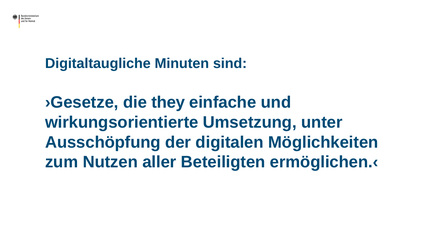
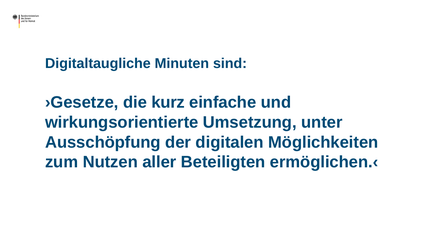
they: they -> kurz
